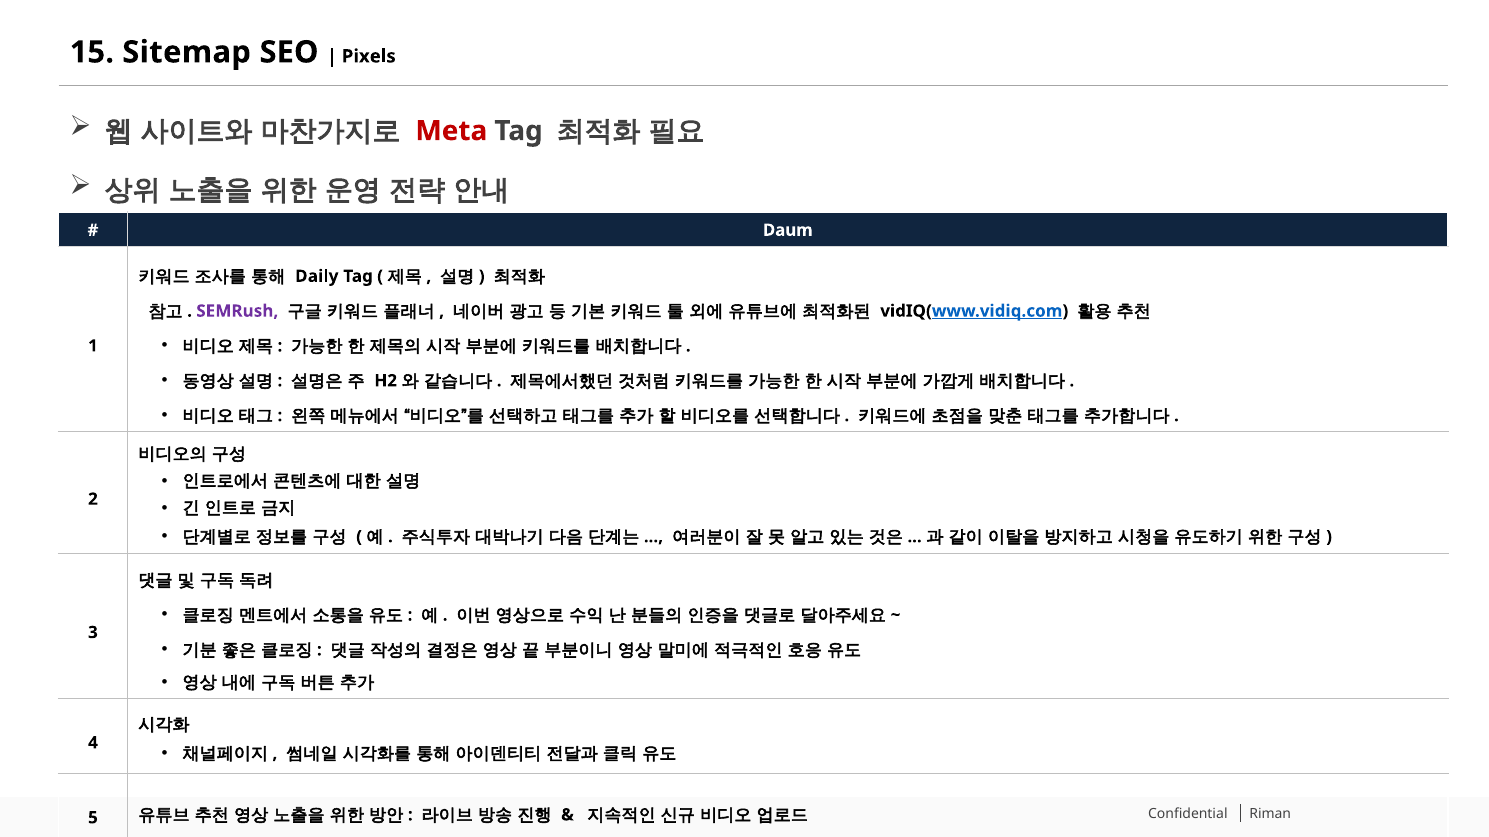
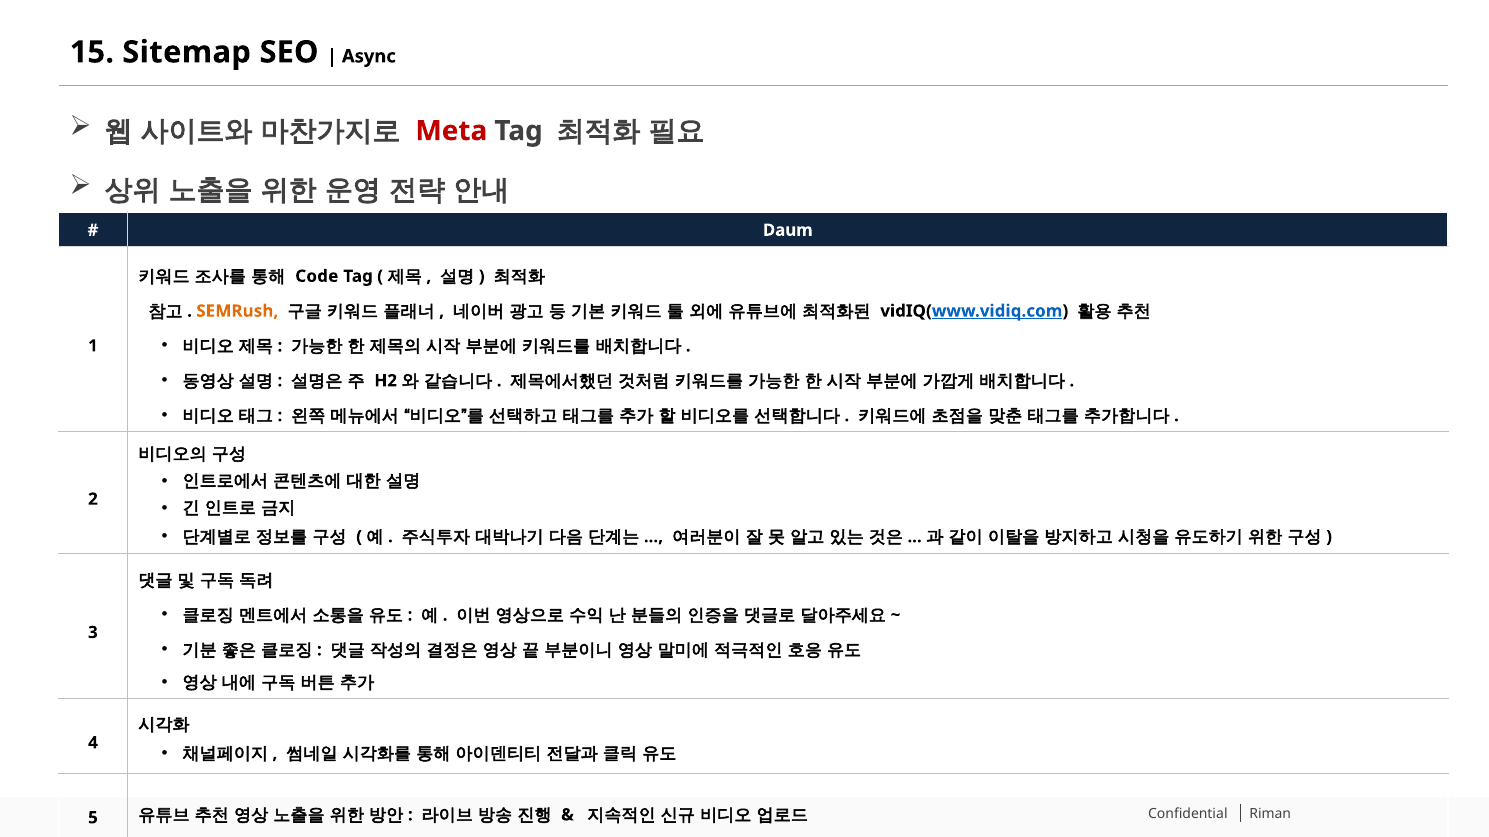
Pixels: Pixels -> Async
Daily: Daily -> Code
SEMRush colour: purple -> orange
